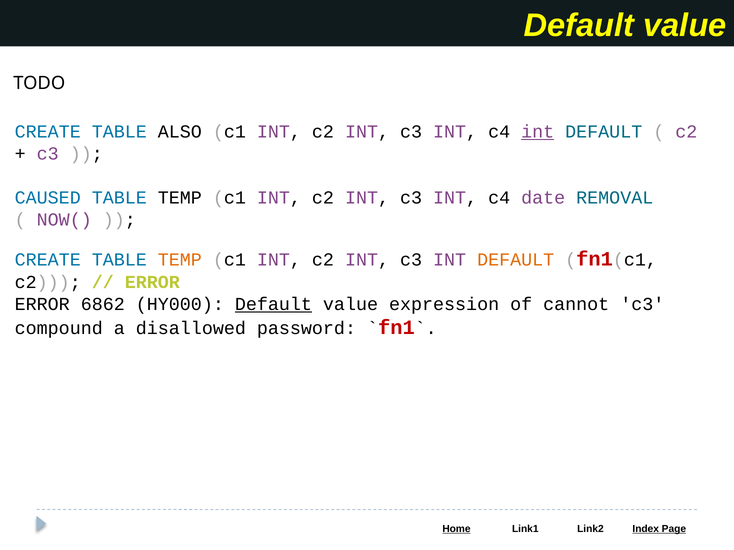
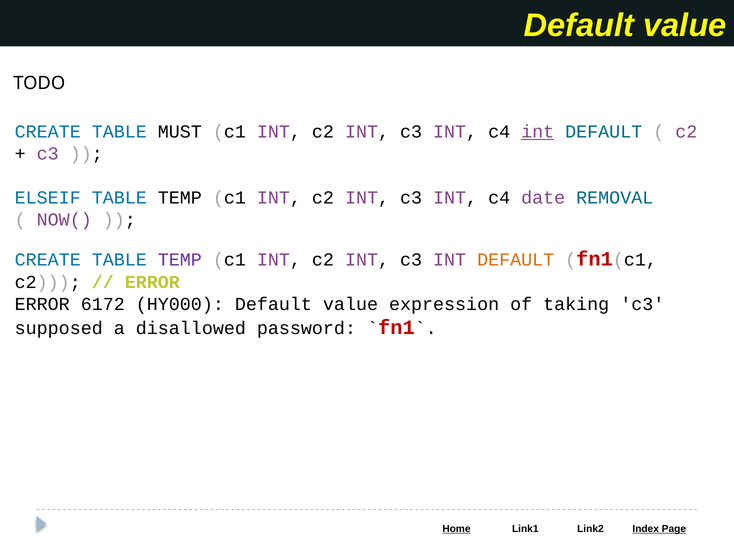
ALSO: ALSO -> MUST
CAUSED: CAUSED -> ELSEIF
TEMP at (180, 260) colour: orange -> purple
6862: 6862 -> 6172
Default at (273, 304) underline: present -> none
cannot: cannot -> taking
compound: compound -> supposed
